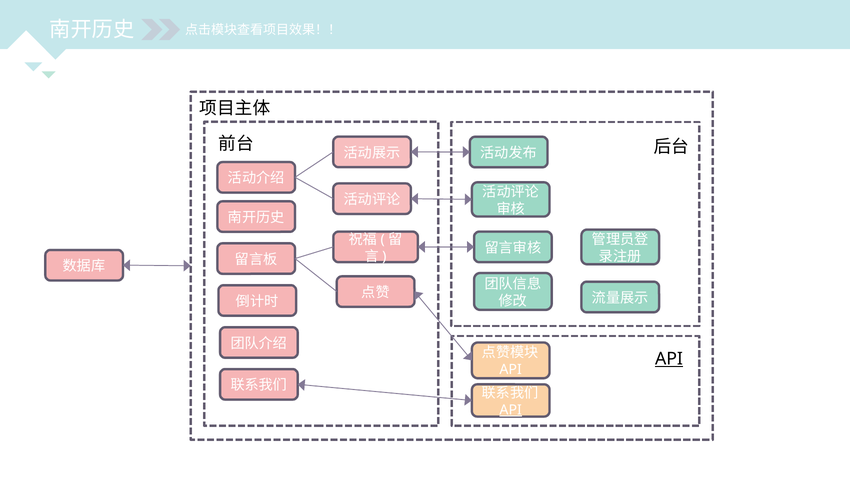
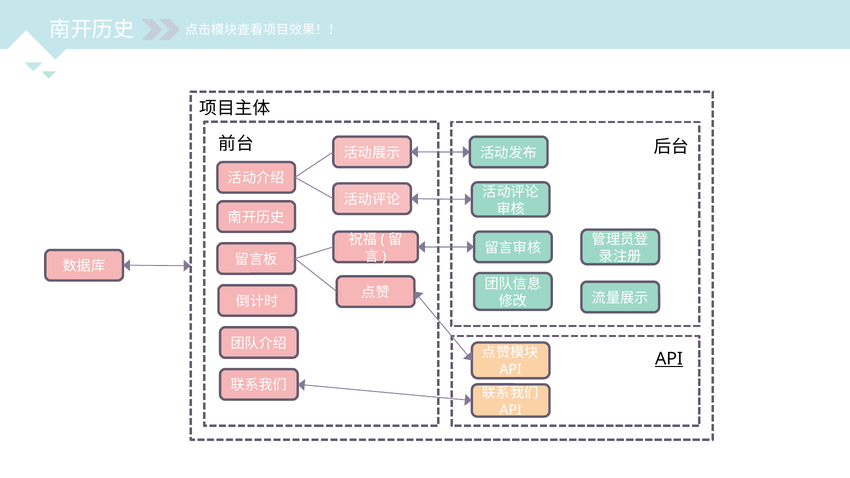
API at (511, 410) underline: present -> none
